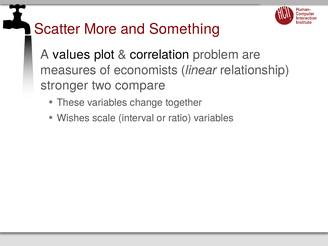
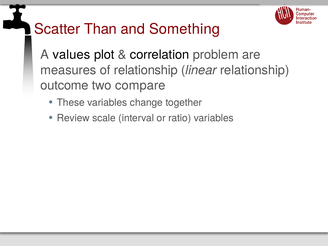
More: More -> Than
of economists: economists -> relationship
stronger: stronger -> outcome
Wishes: Wishes -> Review
